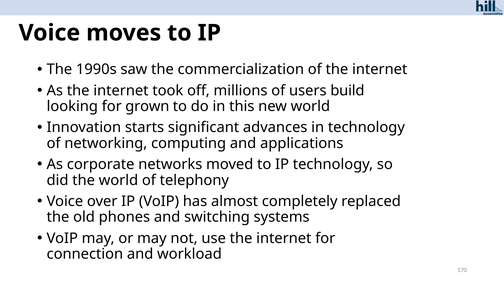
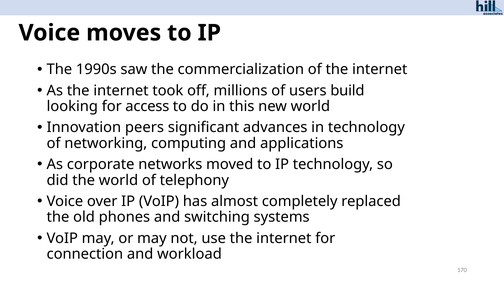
grown: grown -> access
starts: starts -> peers
